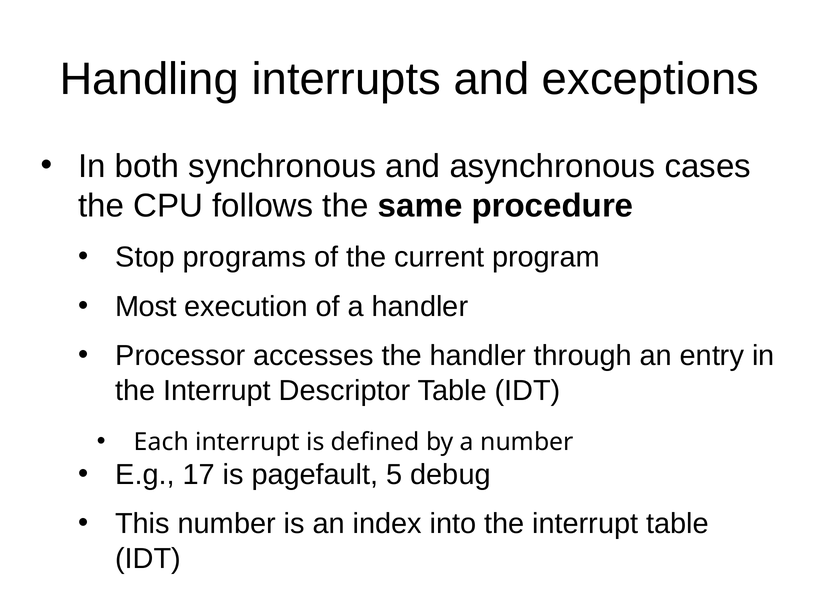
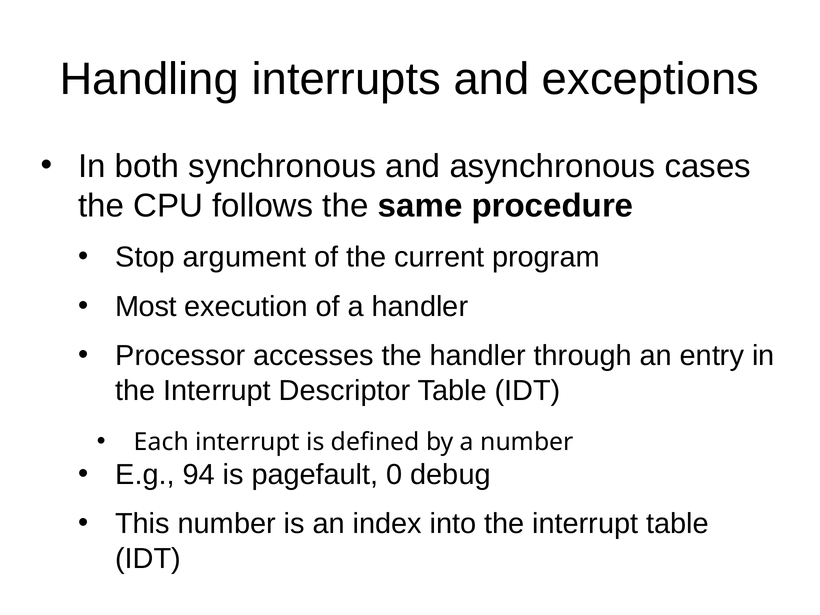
programs: programs -> argument
17: 17 -> 94
5: 5 -> 0
